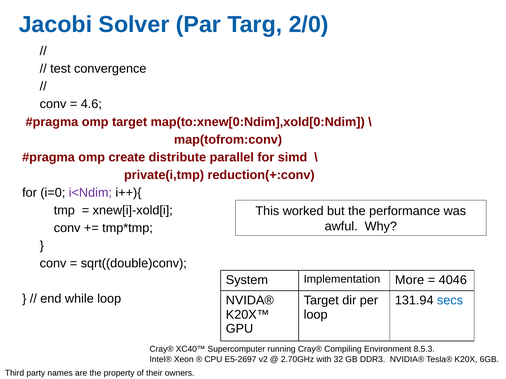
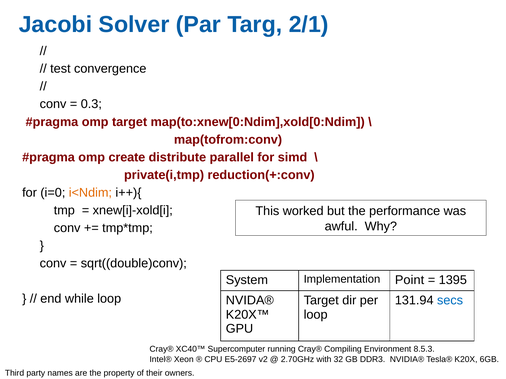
2/0: 2/0 -> 2/1
4.6: 4.6 -> 0.3
i<Ndim colour: purple -> orange
More: More -> Point
4046: 4046 -> 1395
